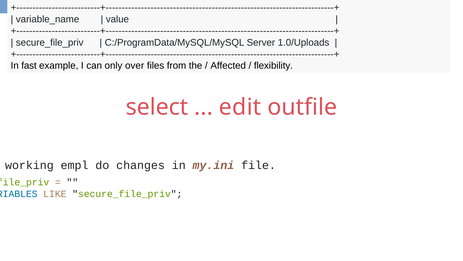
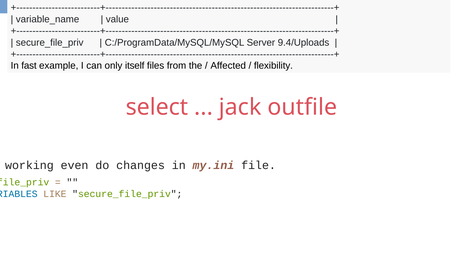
1.0/Uploads: 1.0/Uploads -> 9.4/Uploads
over: over -> itself
edit: edit -> jack
empl: empl -> even
